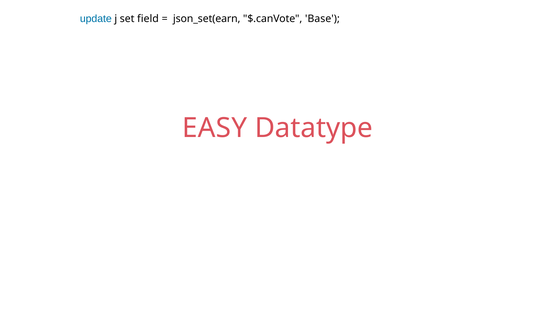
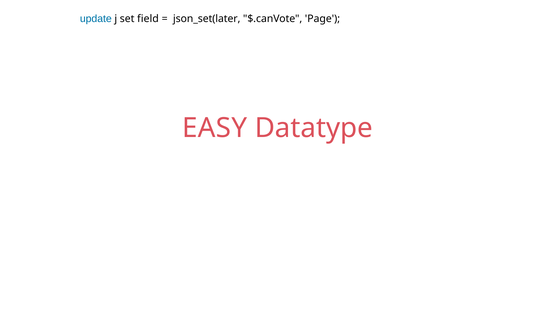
json_set(earn: json_set(earn -> json_set(later
Base: Base -> Page
